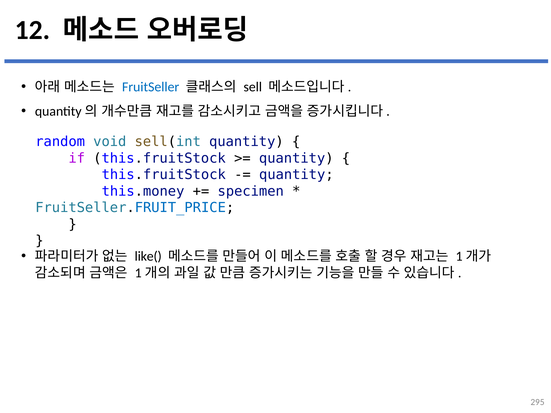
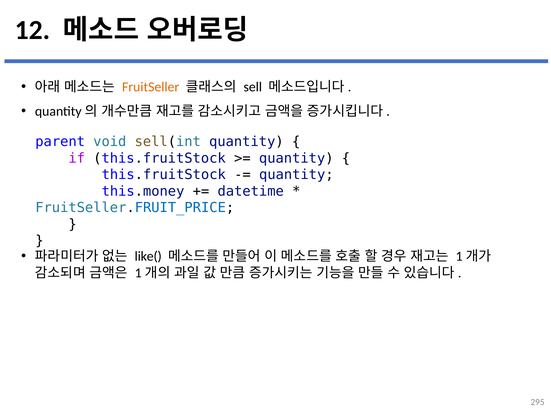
FruitSeller colour: blue -> orange
random: random -> parent
specimen: specimen -> datetime
